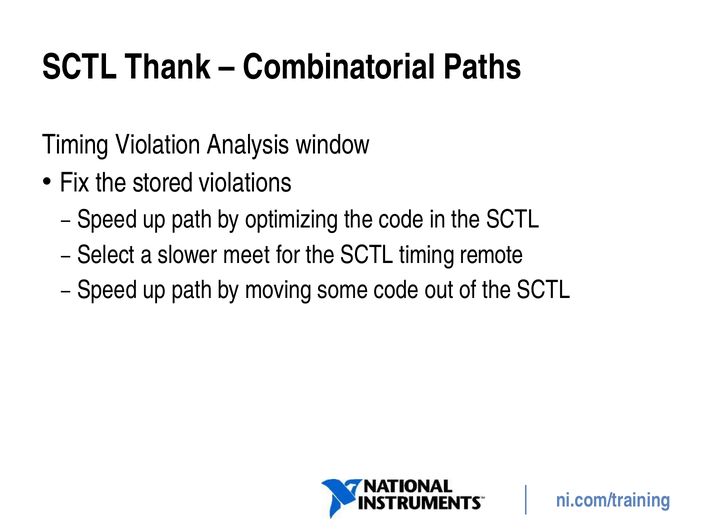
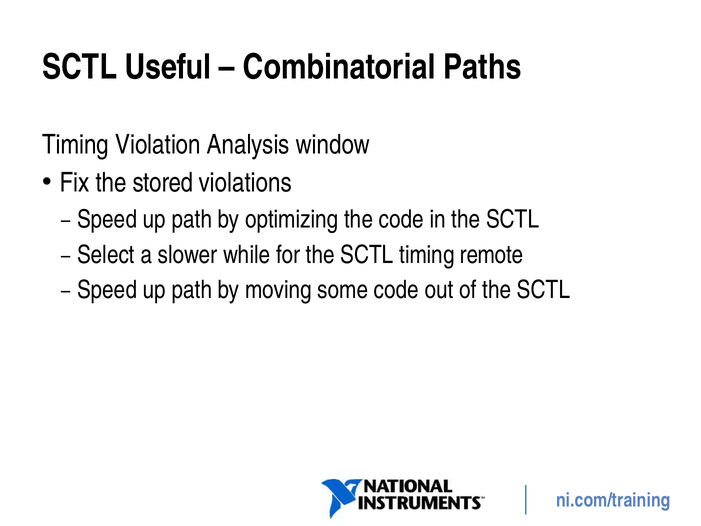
Thank: Thank -> Useful
meet: meet -> while
